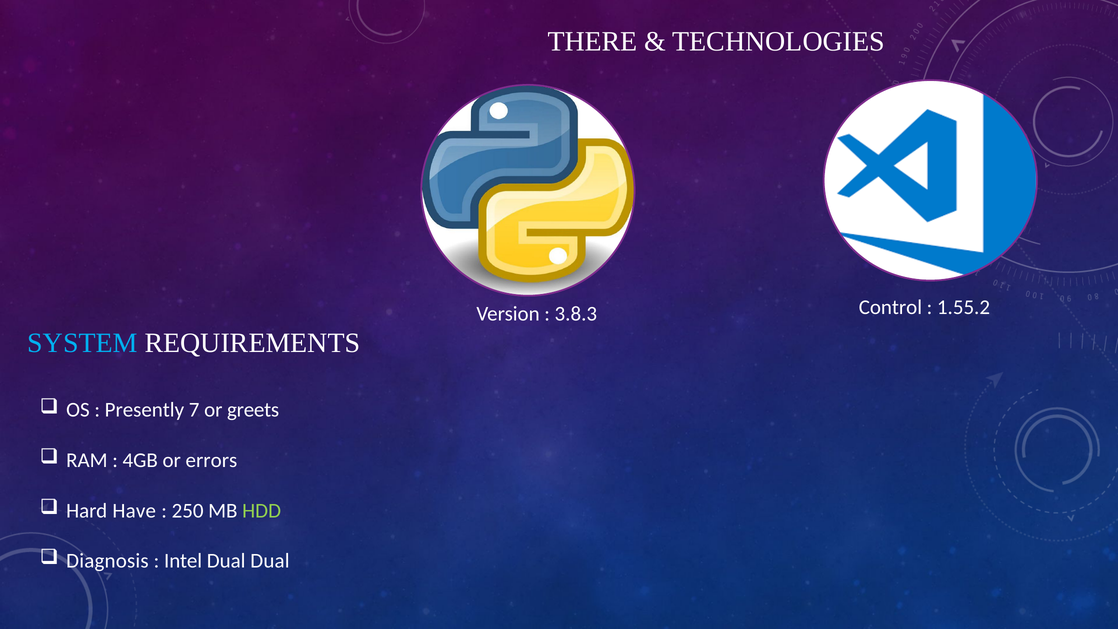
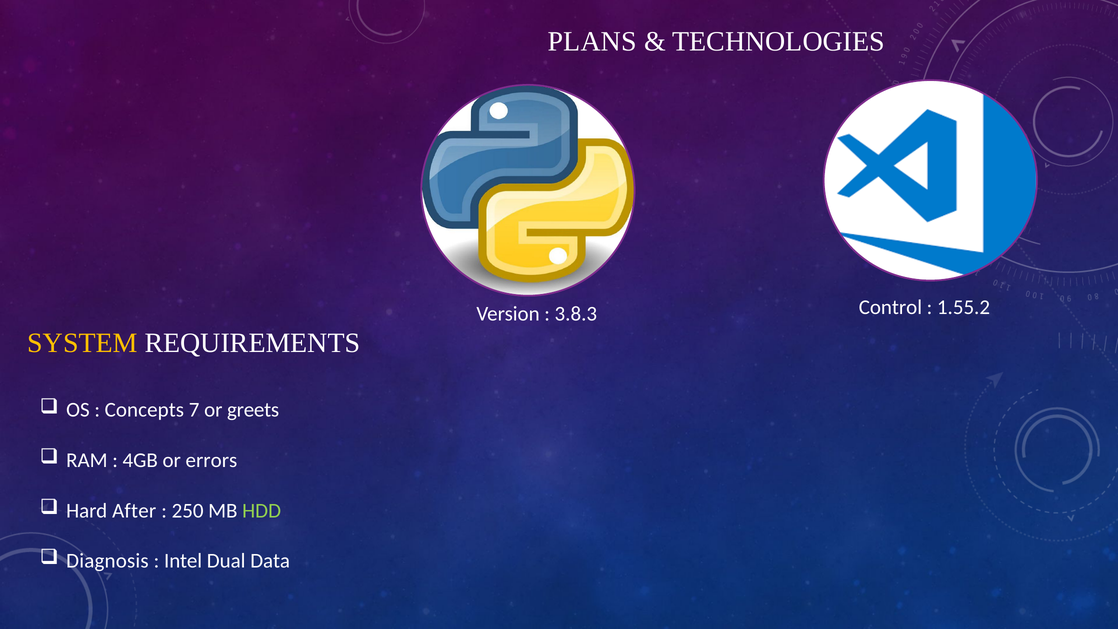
THERE: THERE -> PLANS
SYSTEM colour: light blue -> yellow
Presently: Presently -> Concepts
Have: Have -> After
Dual Dual: Dual -> Data
